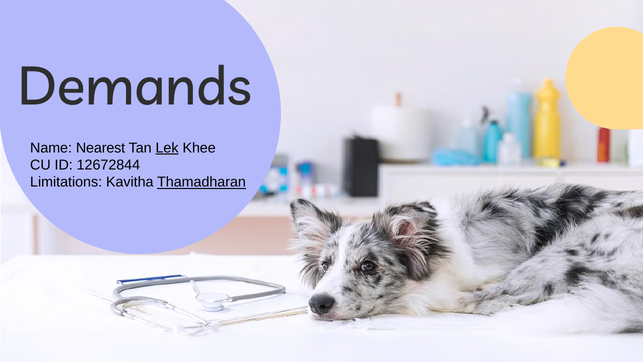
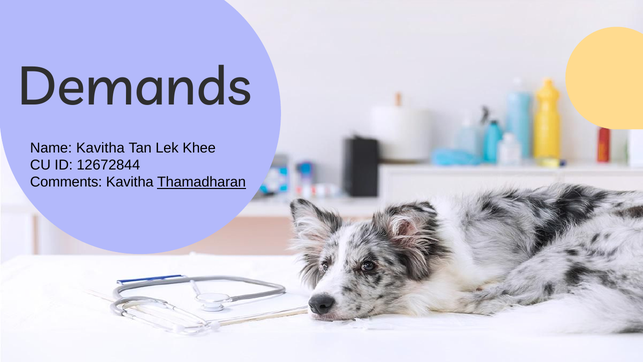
Name Nearest: Nearest -> Kavitha
Lek underline: present -> none
Limitations: Limitations -> Comments
